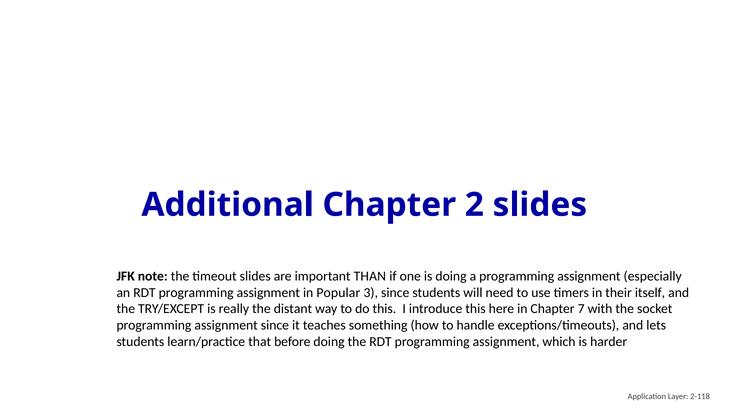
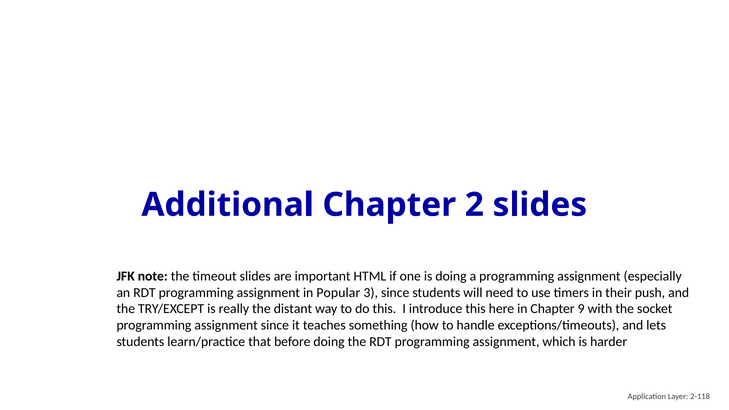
THAN: THAN -> HTML
itself: itself -> push
7: 7 -> 9
